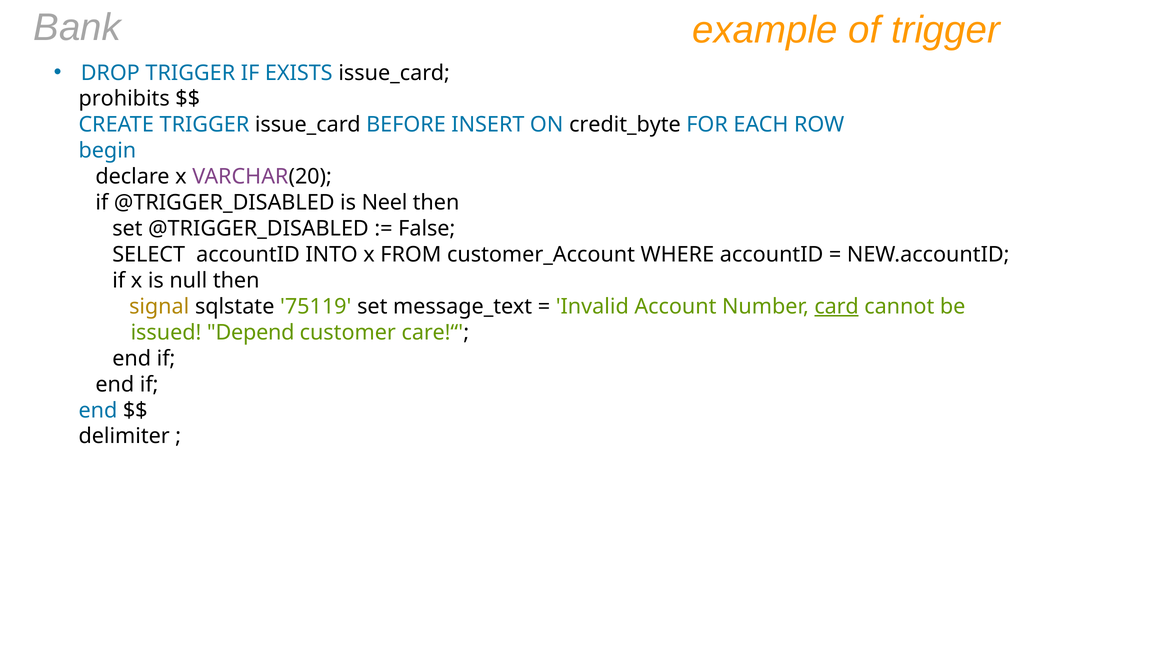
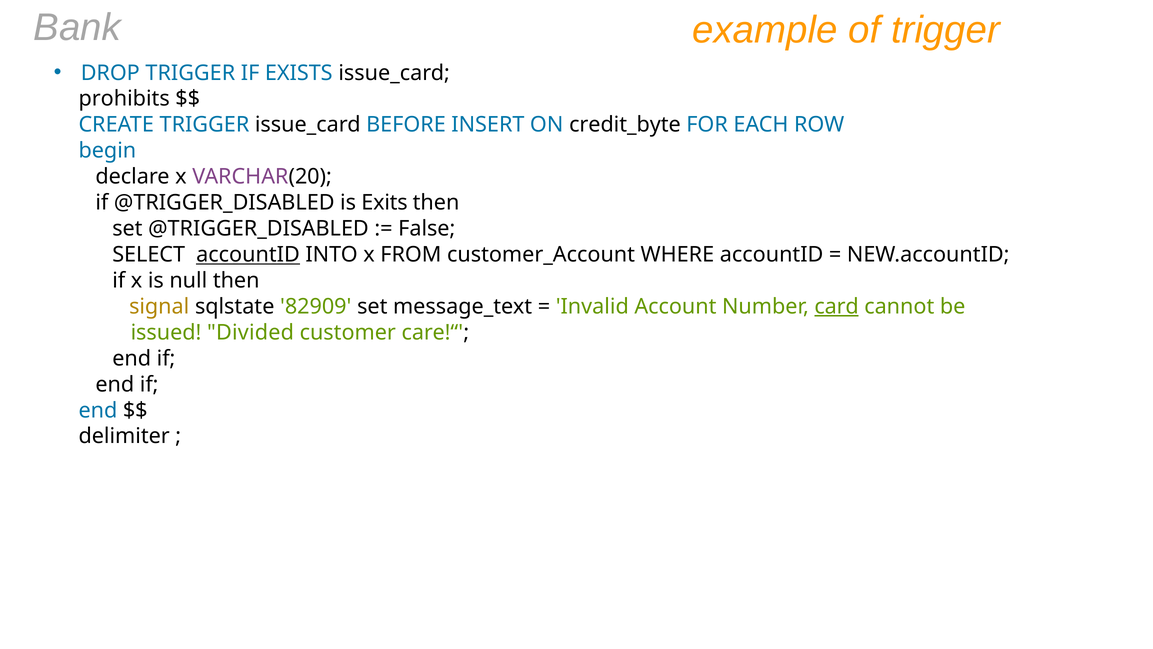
Neel: Neel -> Exits
accountID at (248, 254) underline: none -> present
75119: 75119 -> 82909
Depend: Depend -> Divided
